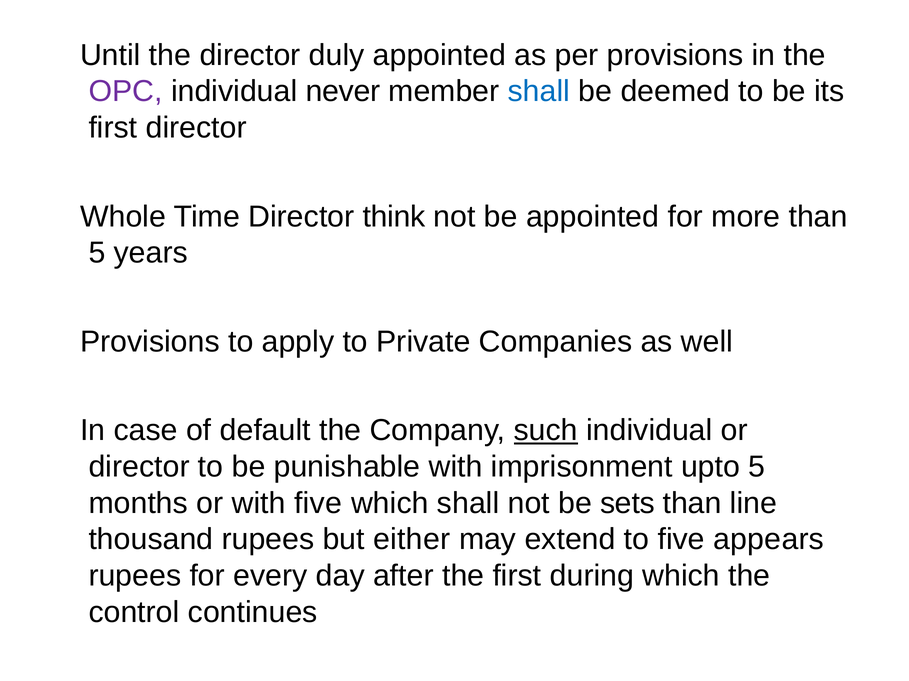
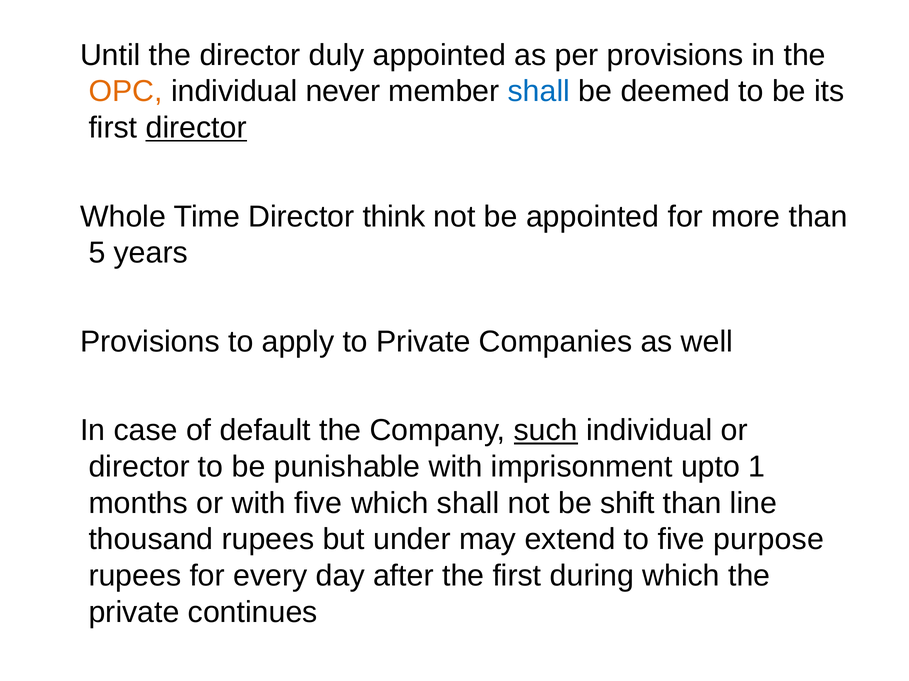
OPC colour: purple -> orange
director at (196, 128) underline: none -> present
upto 5: 5 -> 1
sets: sets -> shift
either: either -> under
appears: appears -> purpose
control at (134, 613): control -> private
